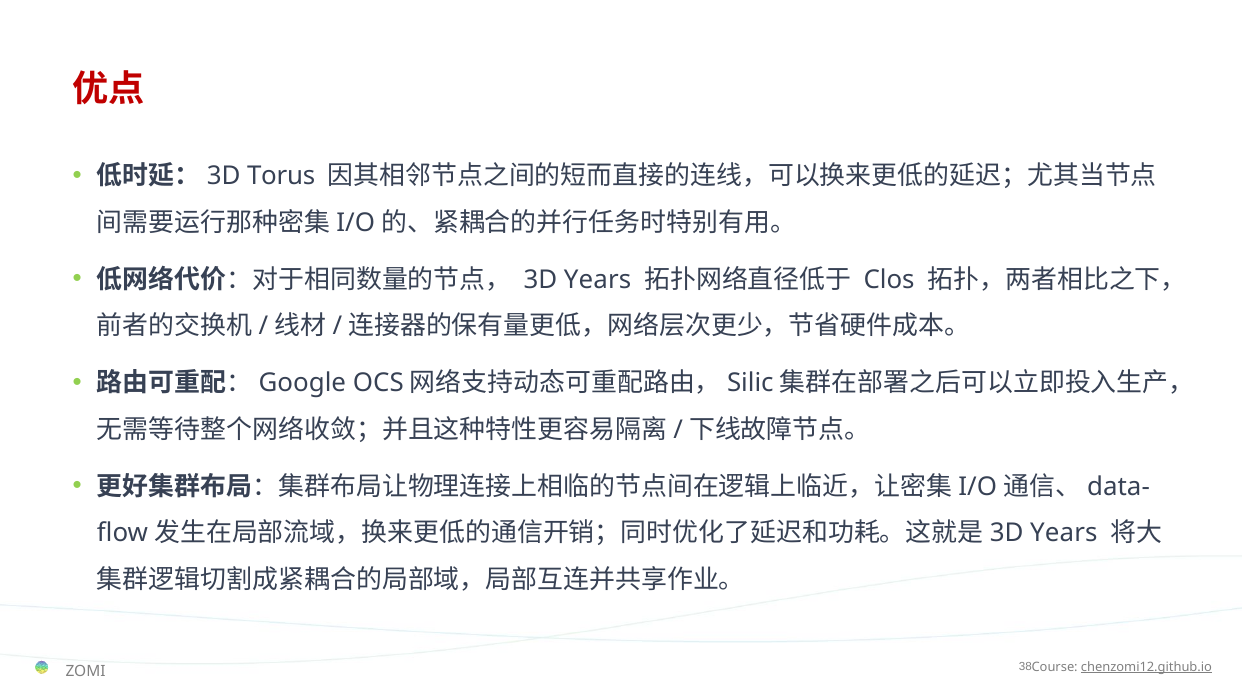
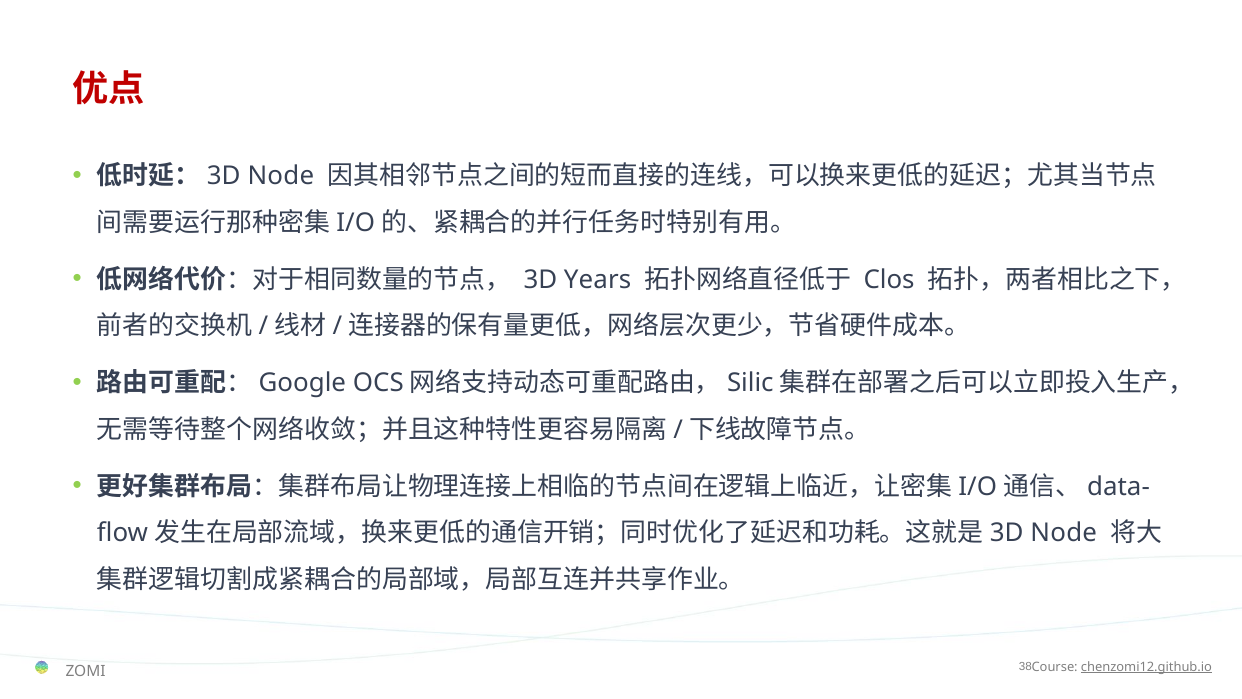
Torus at (281, 176): Torus -> Node
Years at (1064, 533): Years -> Node
